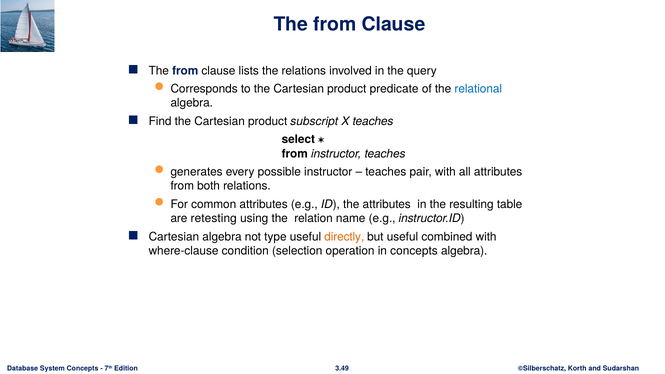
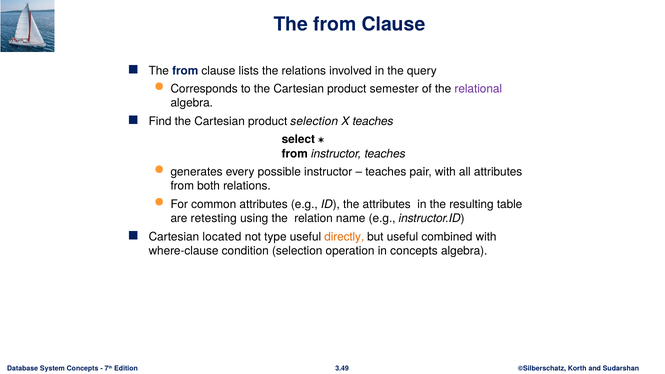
predicate: predicate -> semester
relational colour: blue -> purple
product subscript: subscript -> selection
Cartesian algebra: algebra -> located
